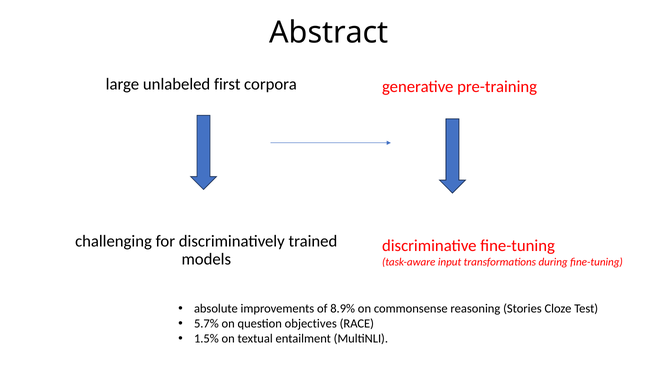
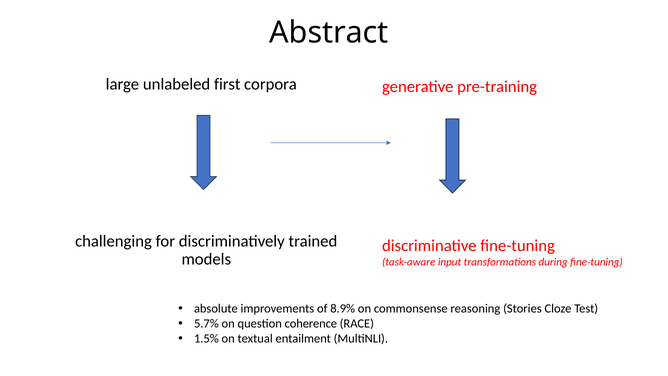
objectives: objectives -> coherence
